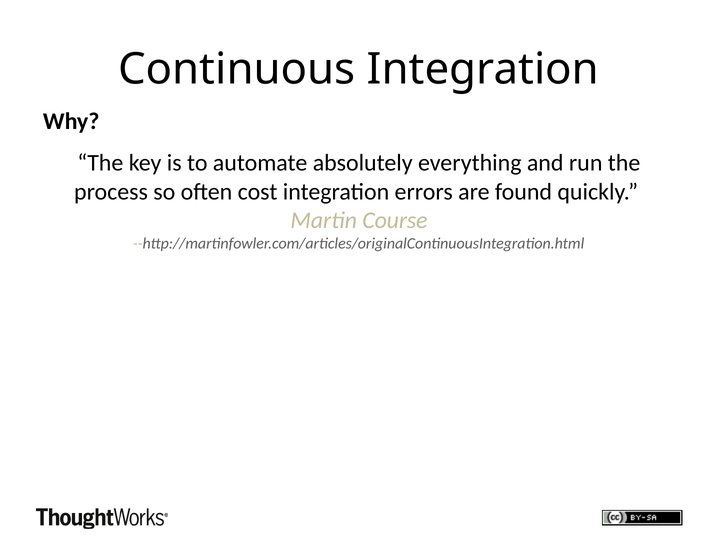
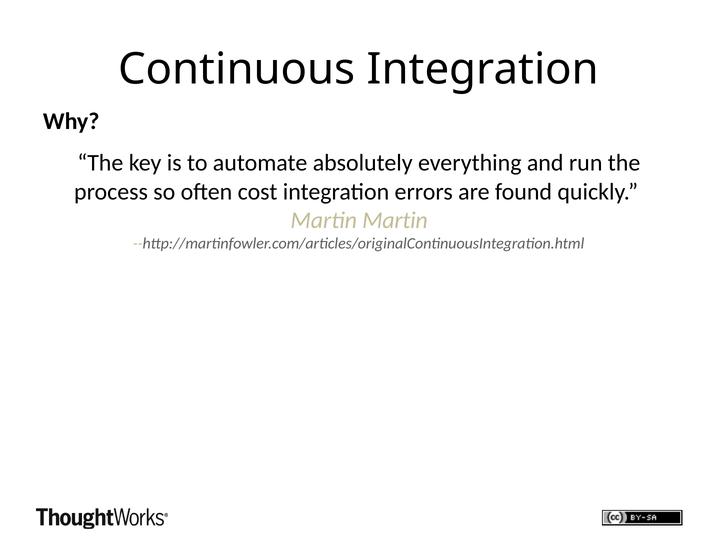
Martin Course: Course -> Martin
